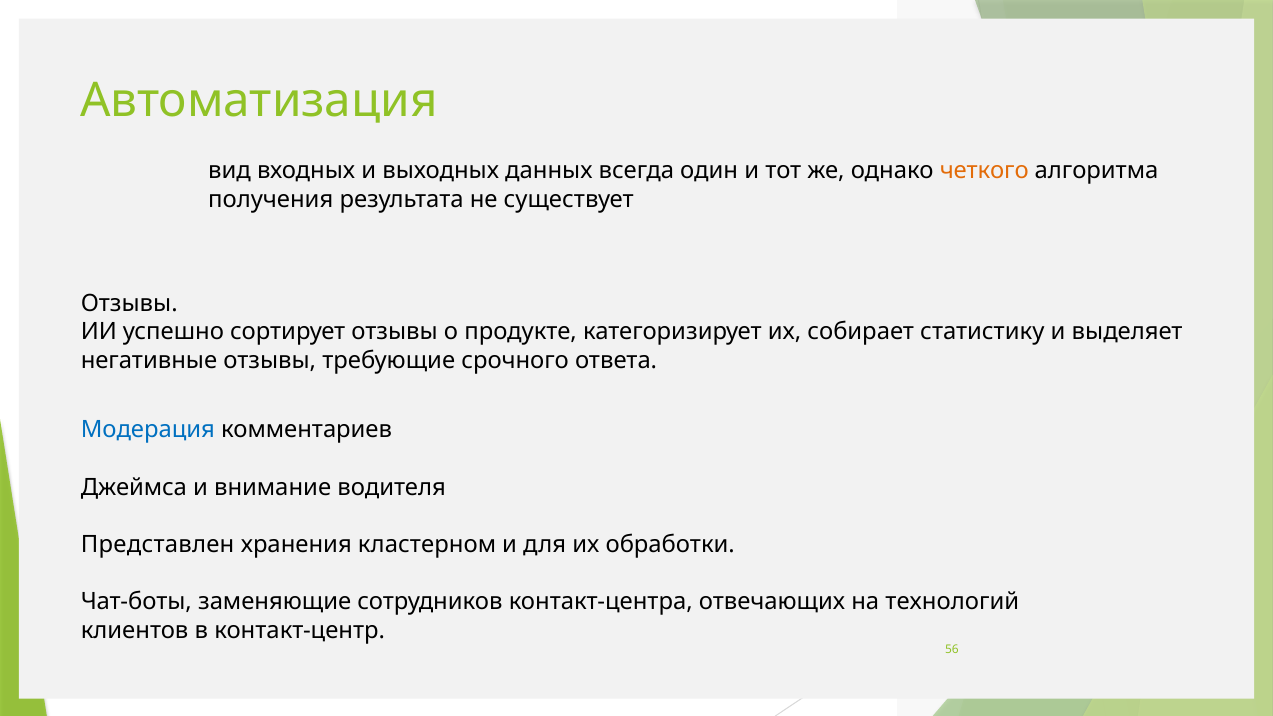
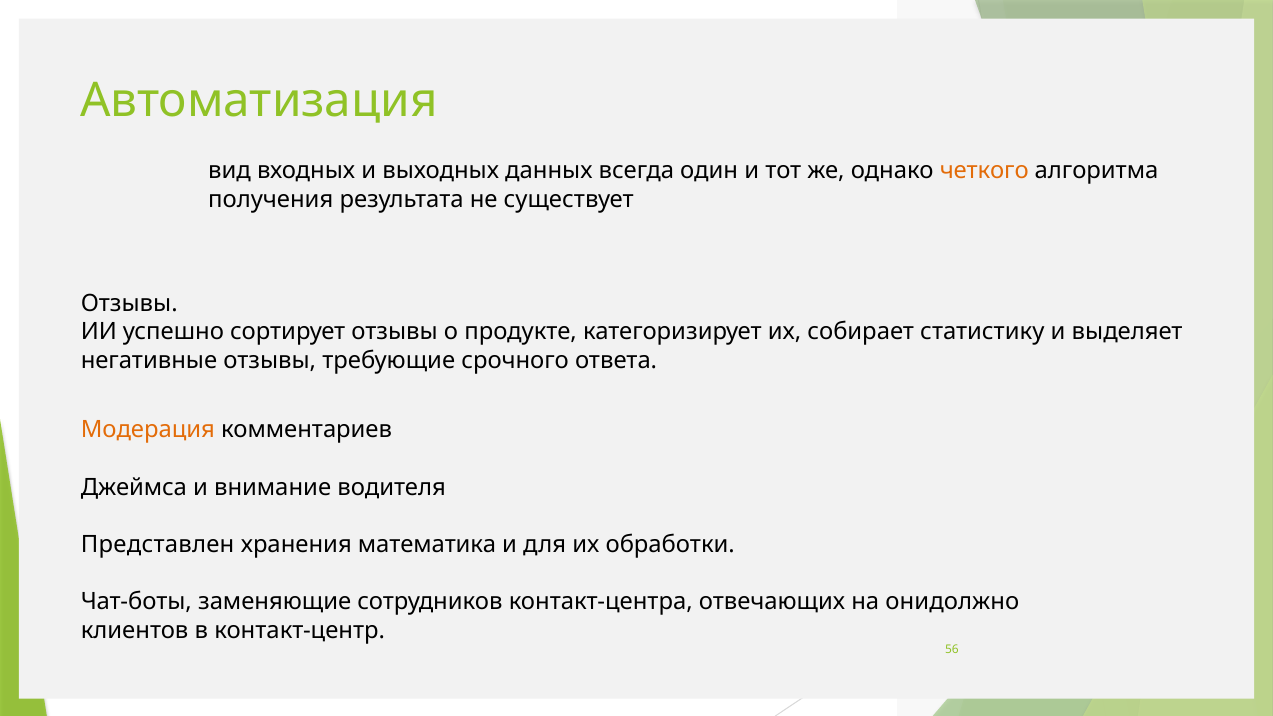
Модерация colour: blue -> orange
кластерном: кластерном -> математика
технологий: технологий -> онидолжно
